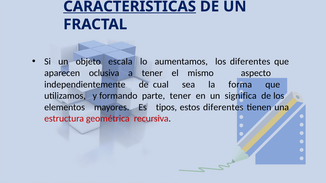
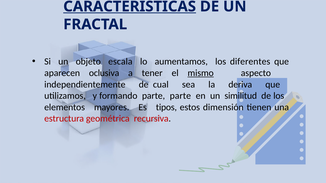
mismo underline: none -> present
forma: forma -> deriva
parte tener: tener -> parte
significa: significa -> similitud
estos diferentes: diferentes -> dimensión
